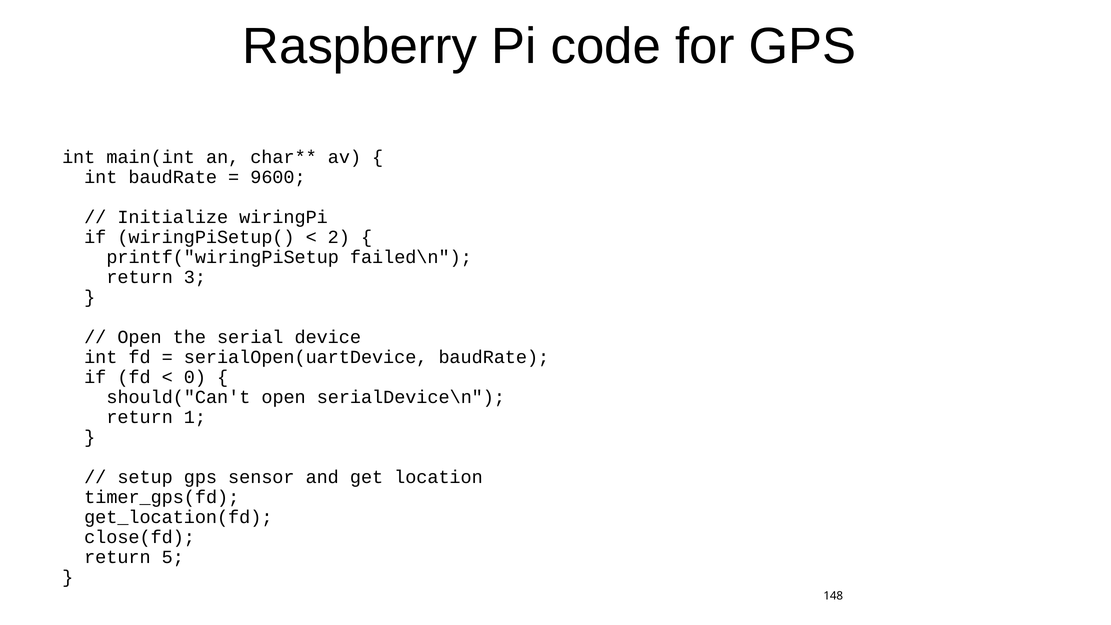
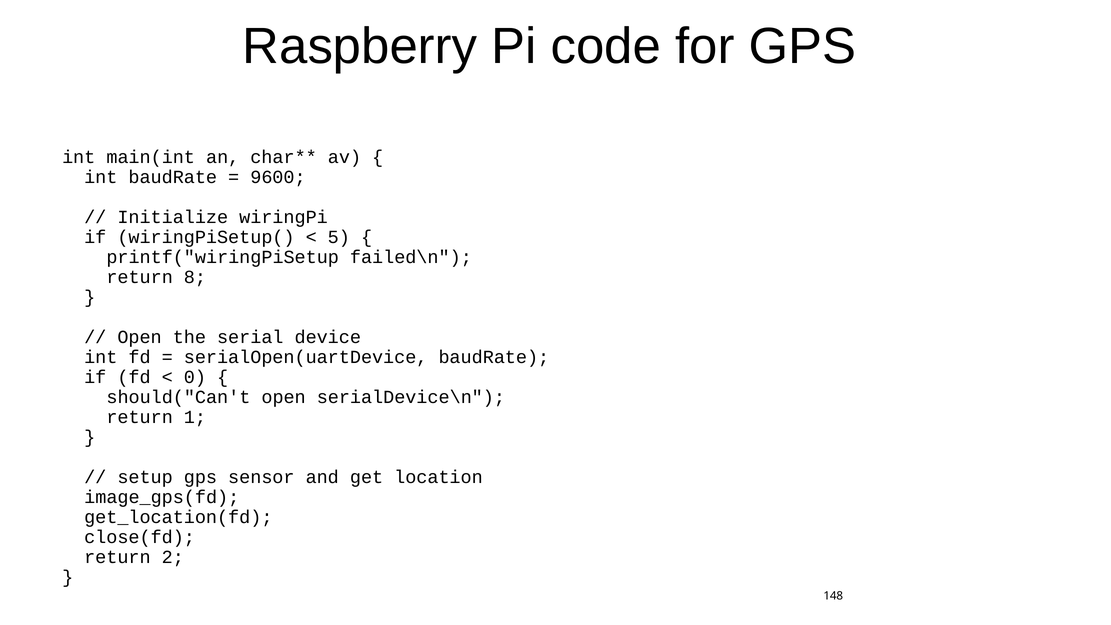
2: 2 -> 5
3: 3 -> 8
timer_gps(fd: timer_gps(fd -> image_gps(fd
5: 5 -> 2
